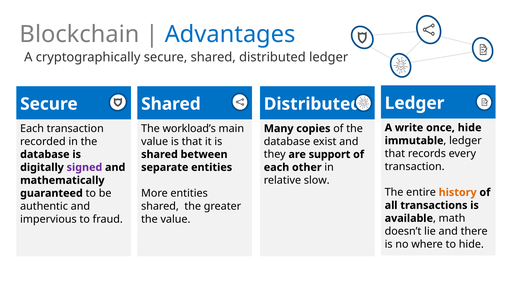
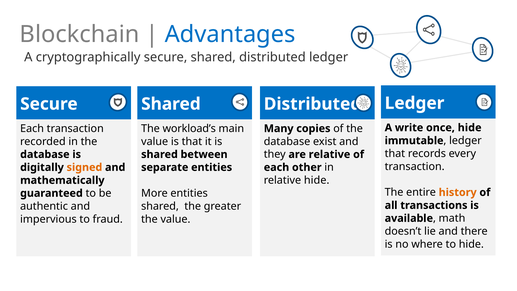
are support: support -> relative
signed colour: purple -> orange
relative slow: slow -> hide
